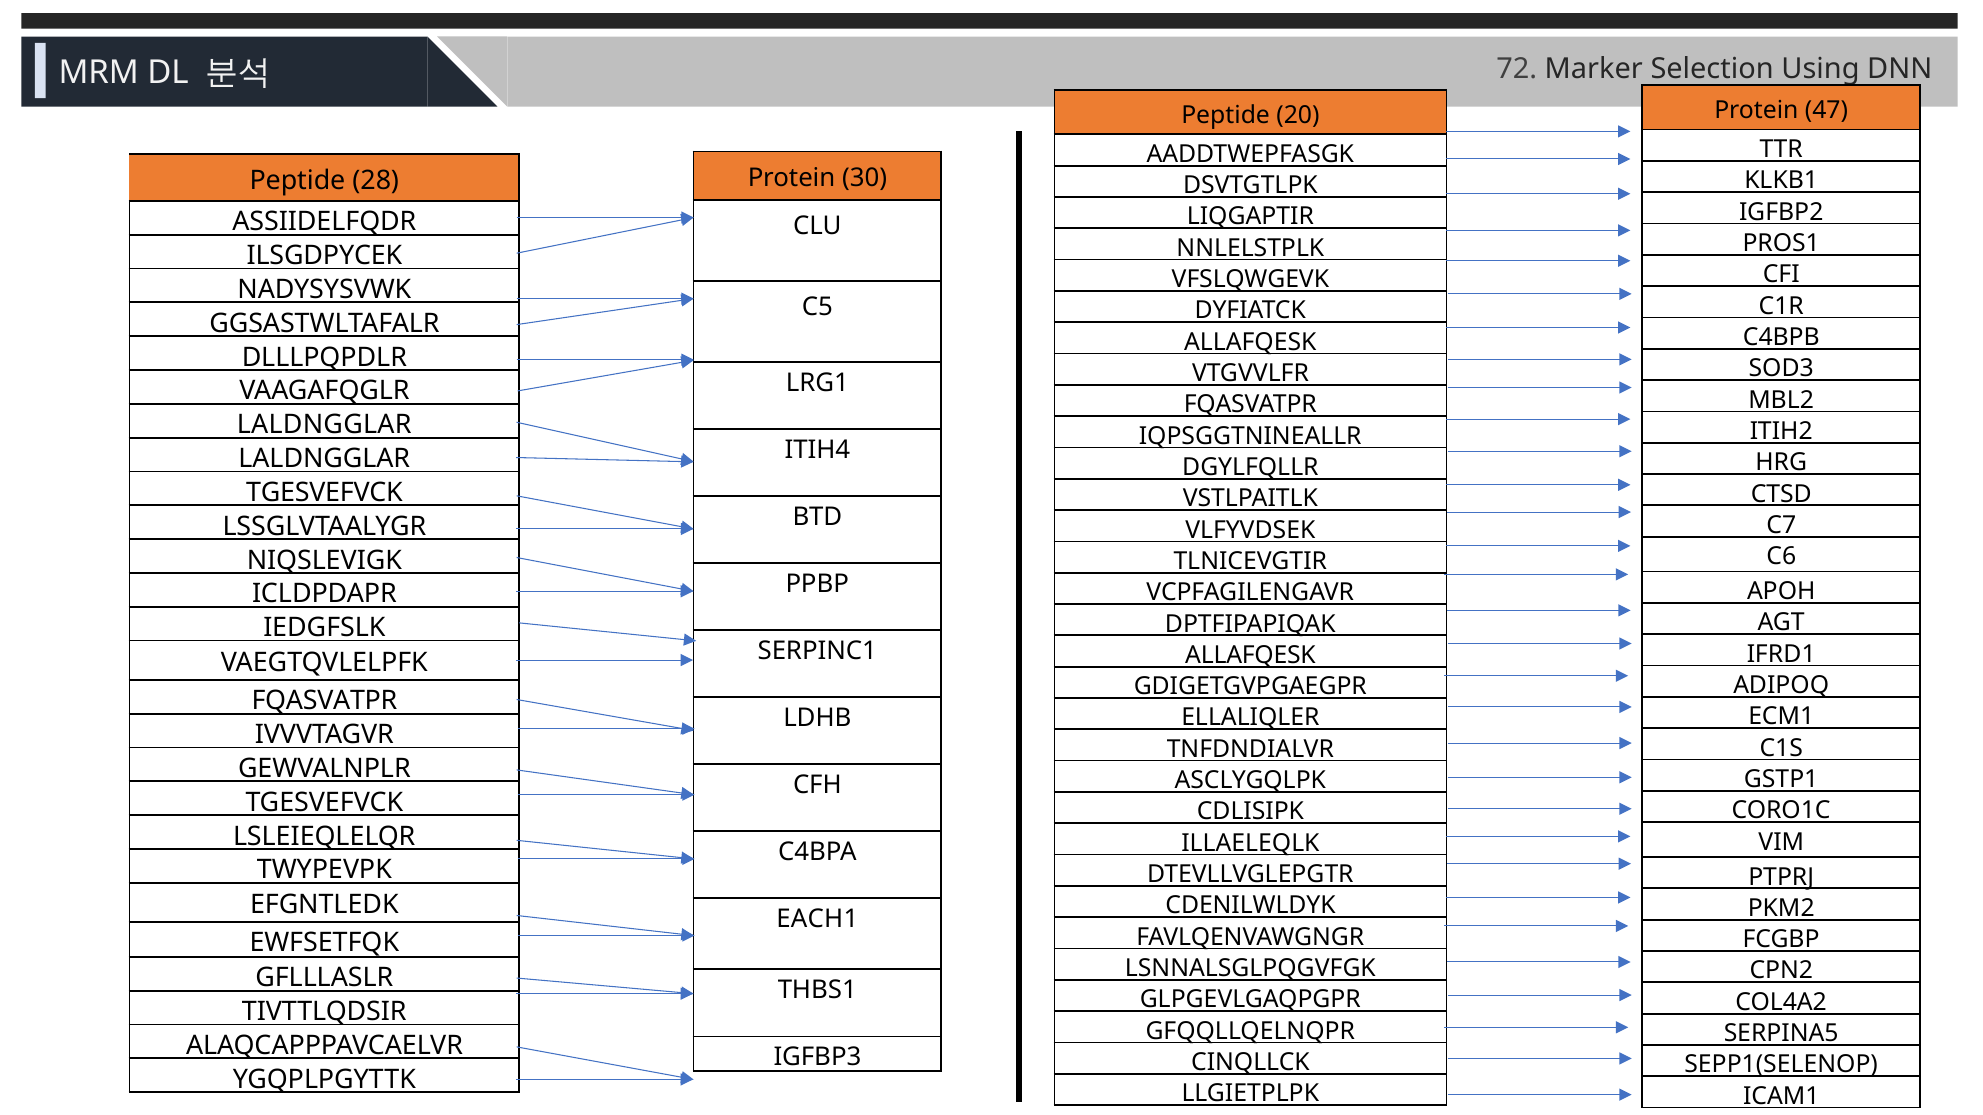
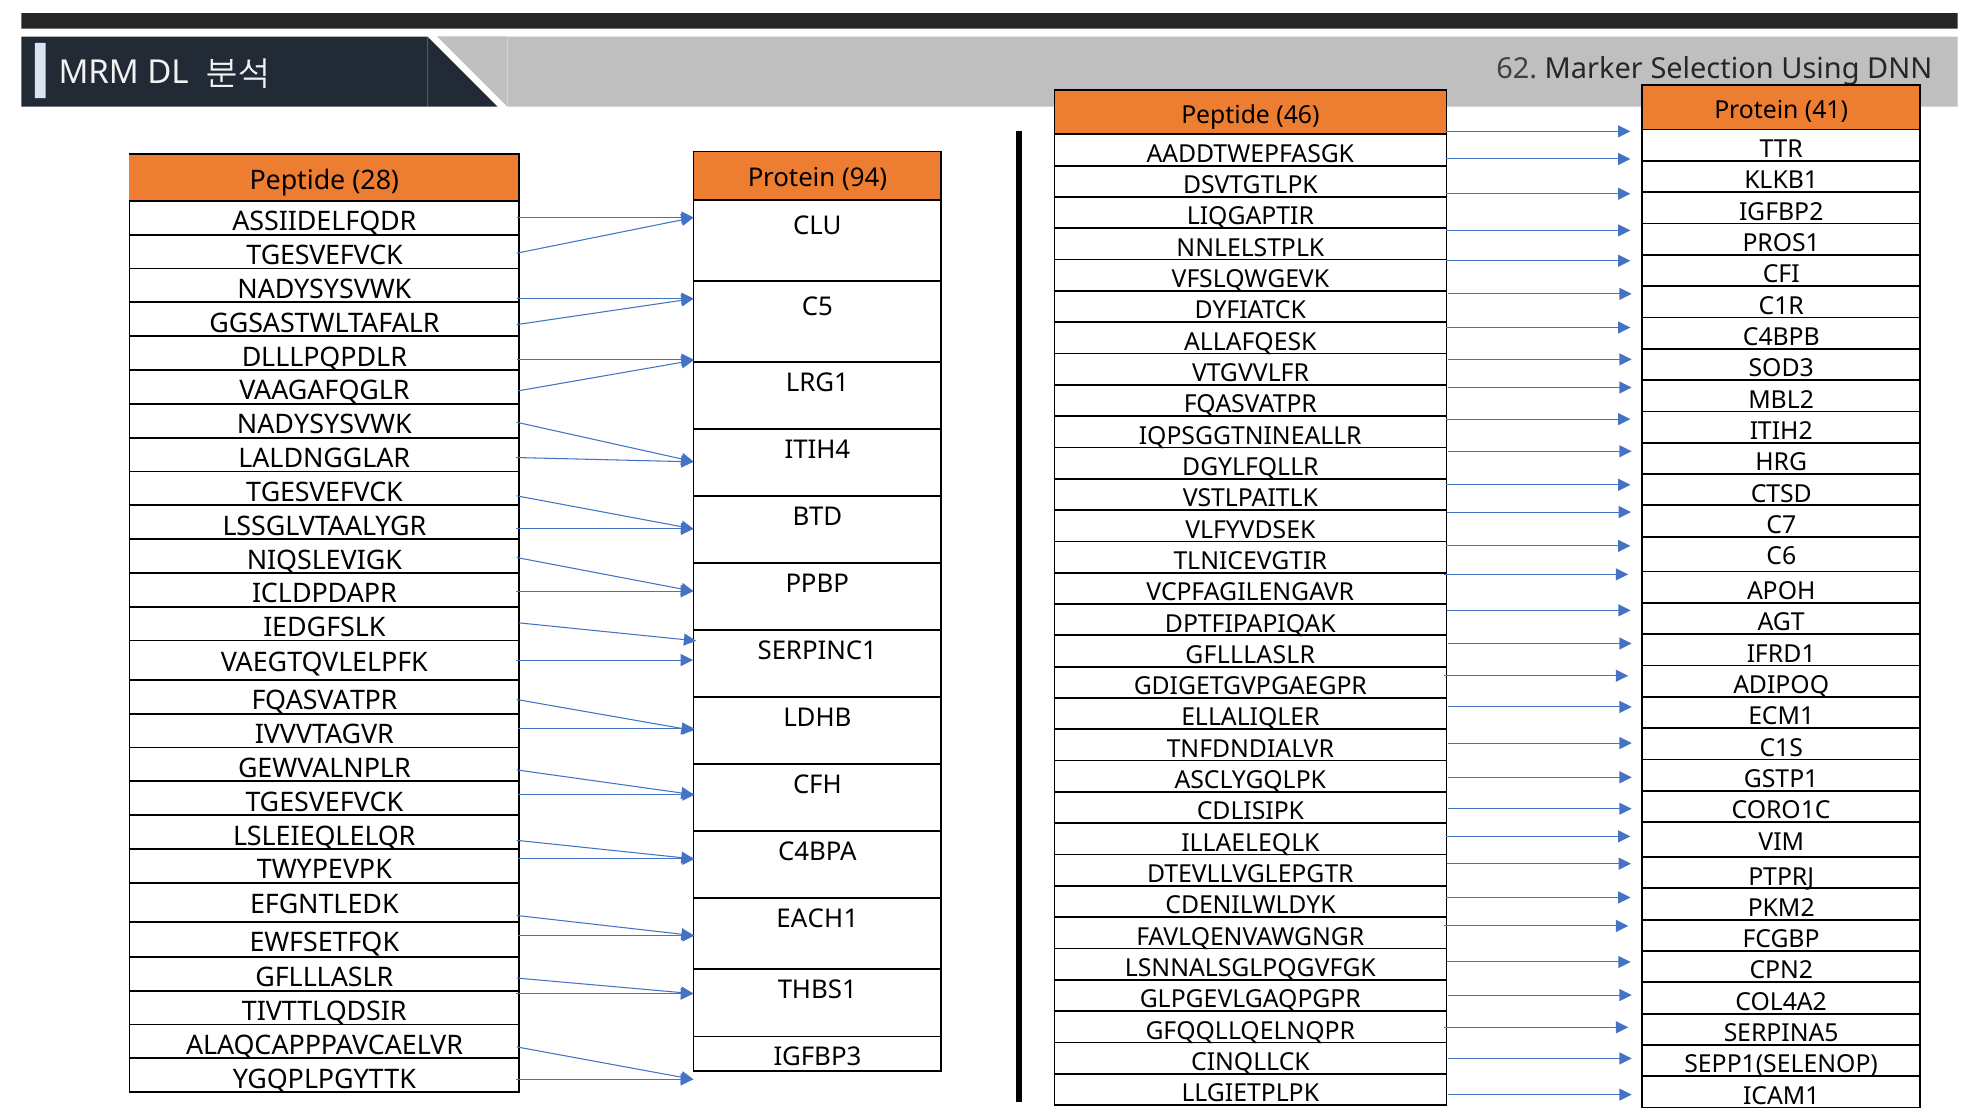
72: 72 -> 62
47: 47 -> 41
20: 20 -> 46
30: 30 -> 94
ILSGDPYCEK at (324, 256): ILSGDPYCEK -> TGESVEFVCK
LALDNGGLAR at (324, 425): LALDNGGLAR -> NADYSYSVWK
ALLAFQESK at (1250, 655): ALLAFQESK -> GFLLLASLR
